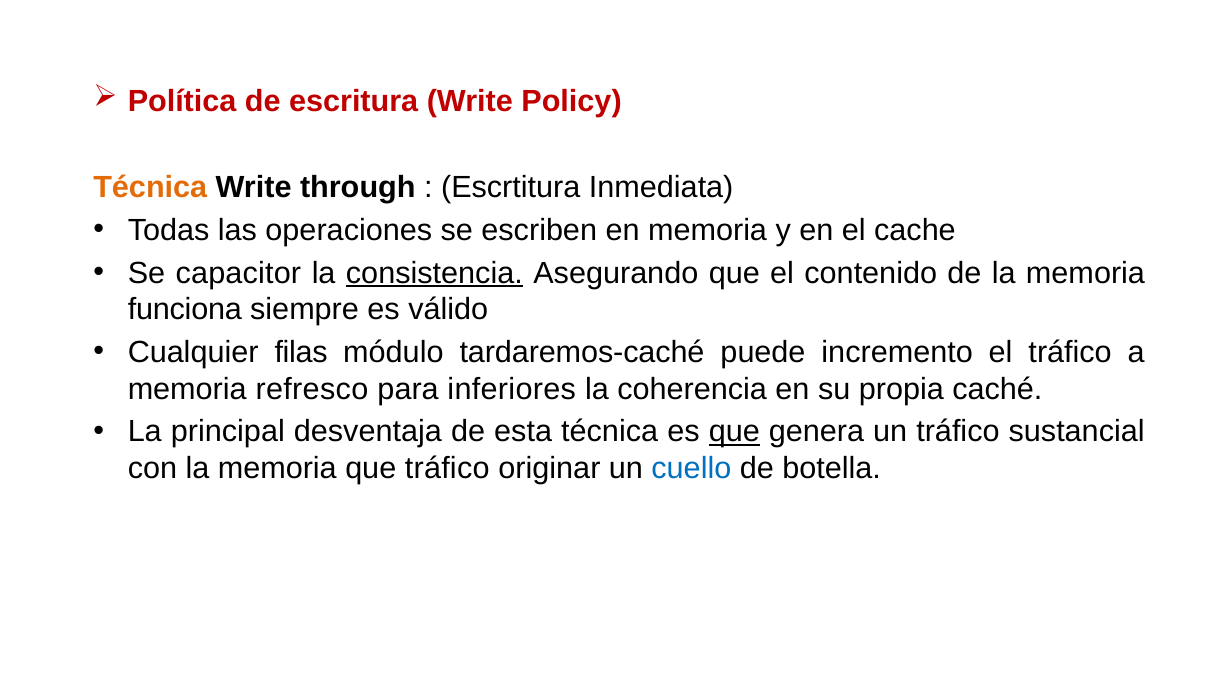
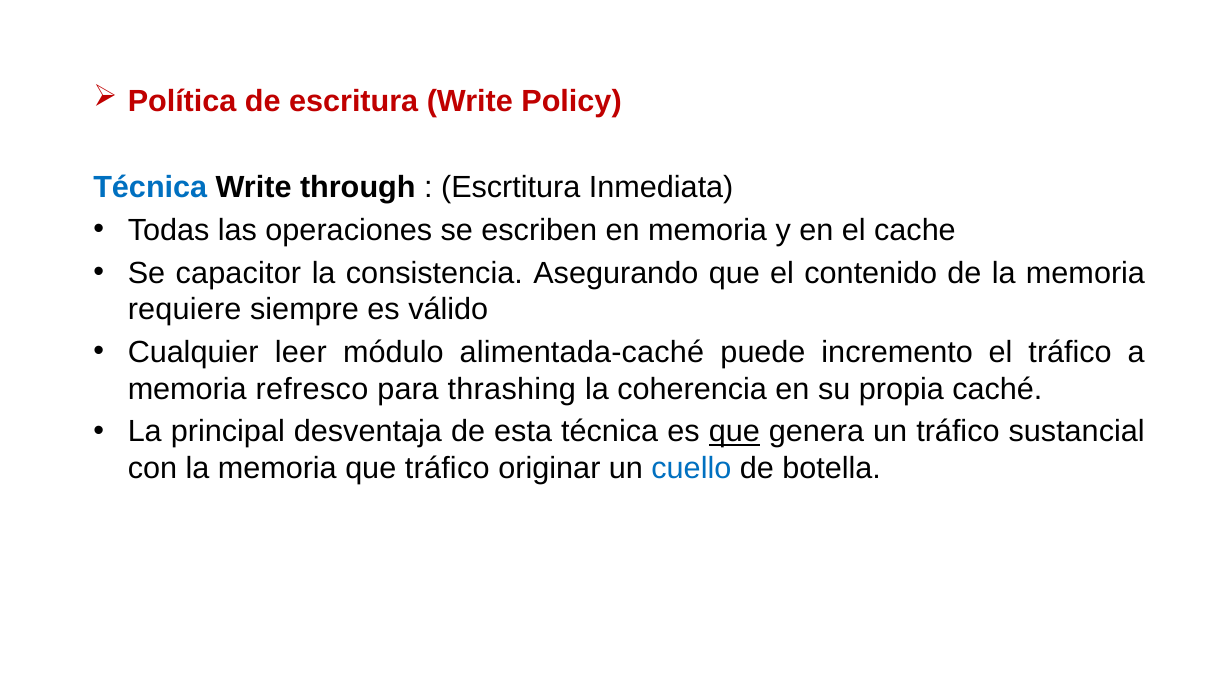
Técnica at (150, 187) colour: orange -> blue
consistencia underline: present -> none
funciona: funciona -> requiere
filas: filas -> leer
tardaremos-caché: tardaremos-caché -> alimentada-caché
inferiores: inferiores -> thrashing
